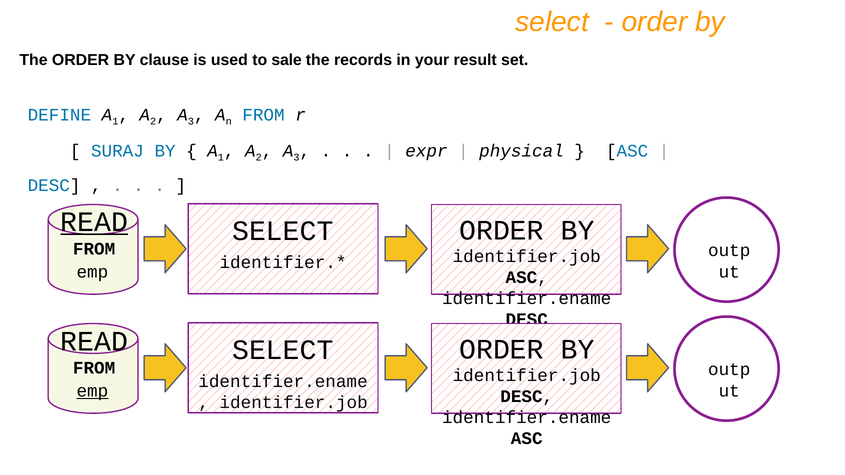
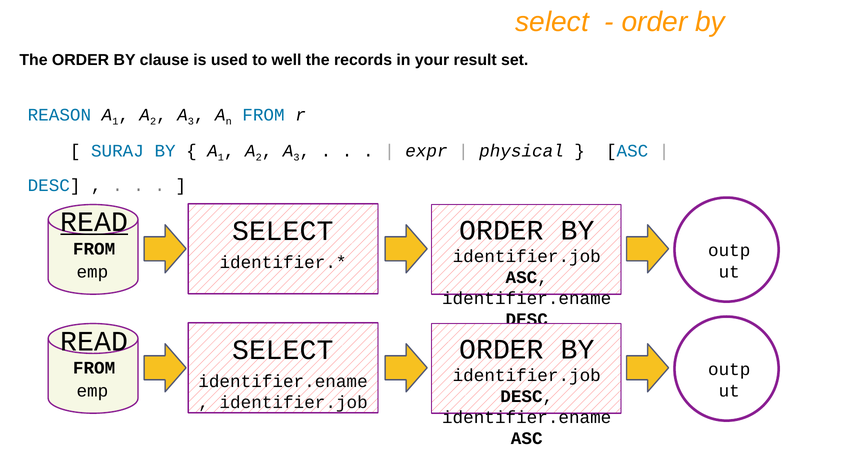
sale: sale -> well
DEFINE: DEFINE -> REASON
emp at (92, 391) underline: present -> none
